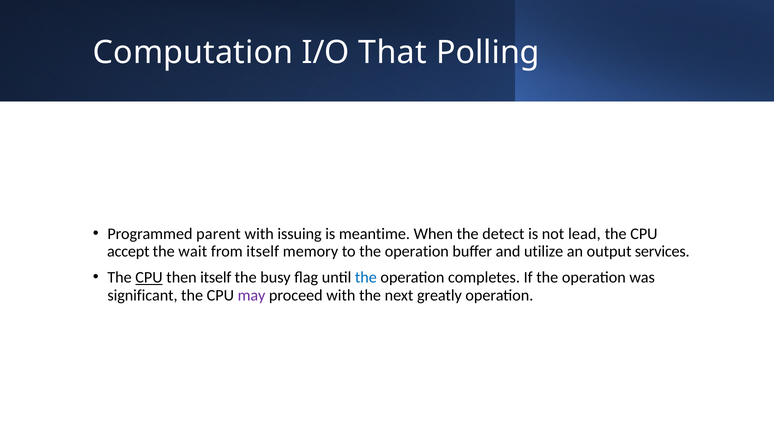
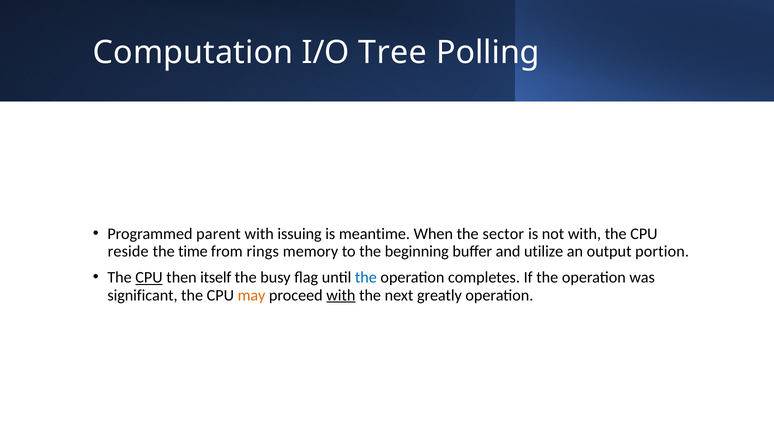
That: That -> Tree
detect: detect -> sector
not lead: lead -> with
accept: accept -> reside
wait: wait -> time
from itself: itself -> rings
to the operation: operation -> beginning
services: services -> portion
may colour: purple -> orange
with at (341, 295) underline: none -> present
